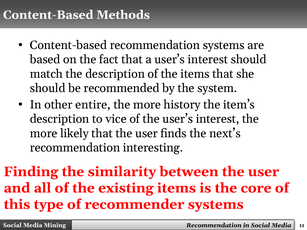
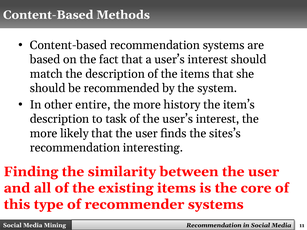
vice: vice -> task
next’s: next’s -> sites’s
